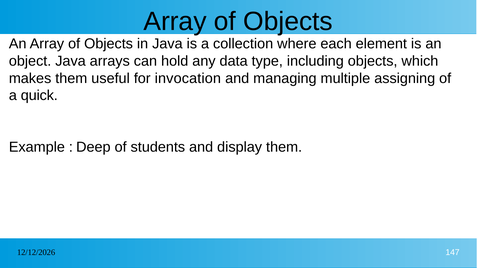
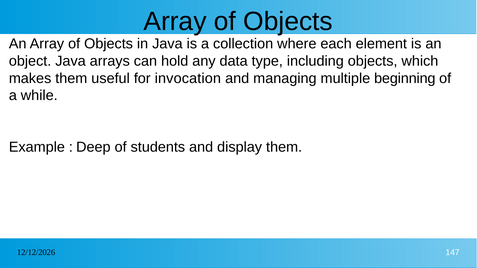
assigning: assigning -> beginning
quick: quick -> while
